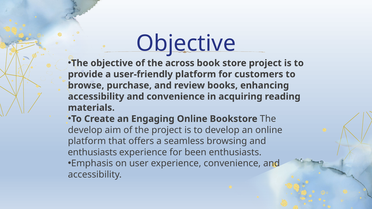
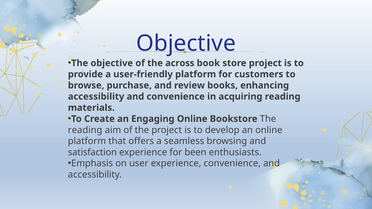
develop at (85, 130): develop -> reading
enthusiasts at (92, 152): enthusiasts -> satisfaction
